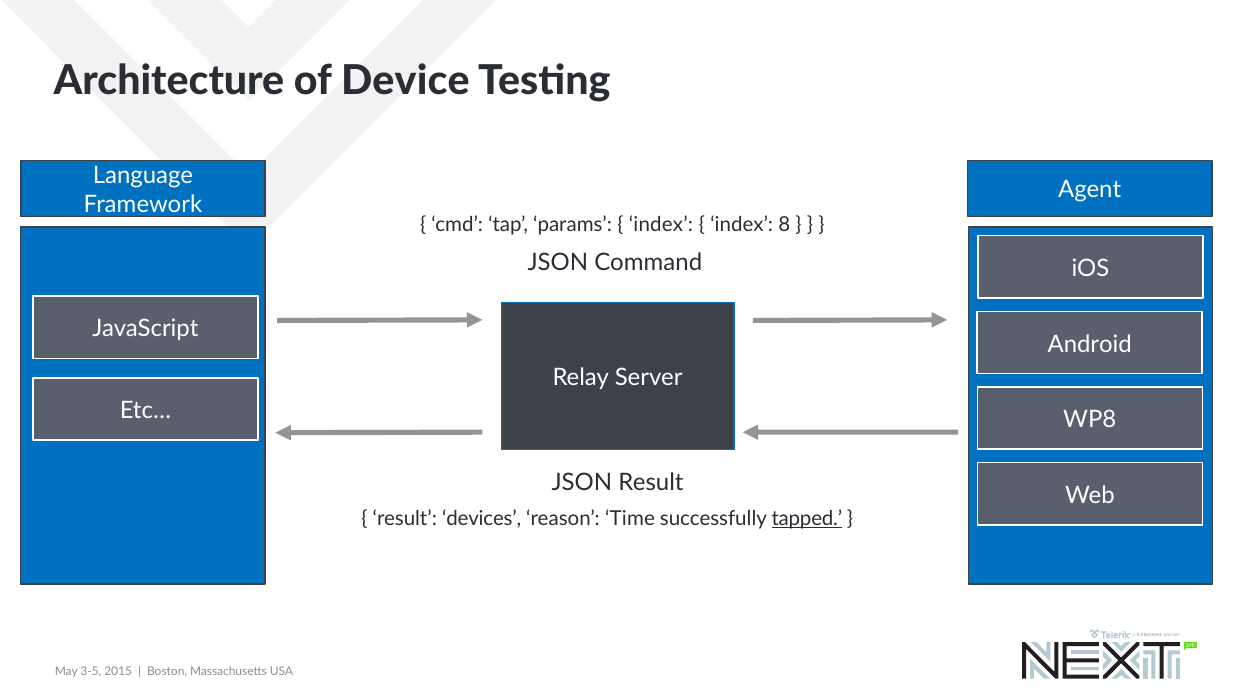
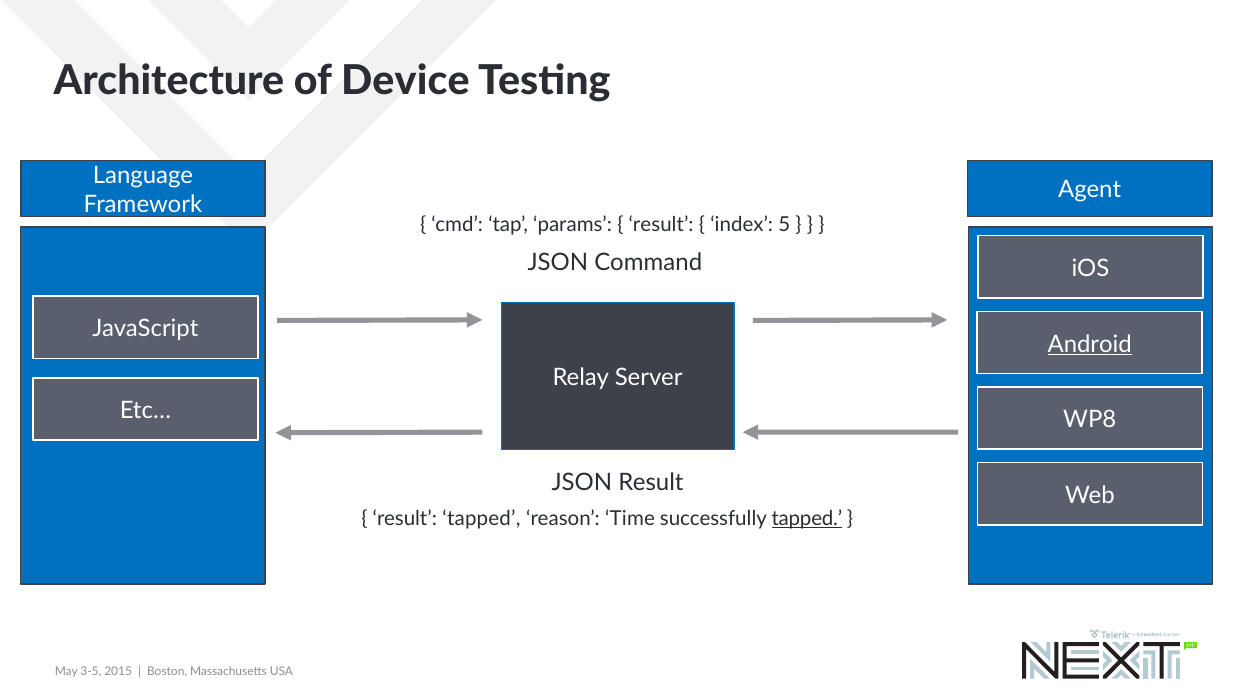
index at (661, 224): index -> result
8: 8 -> 5
Android underline: none -> present
result devices: devices -> tapped
